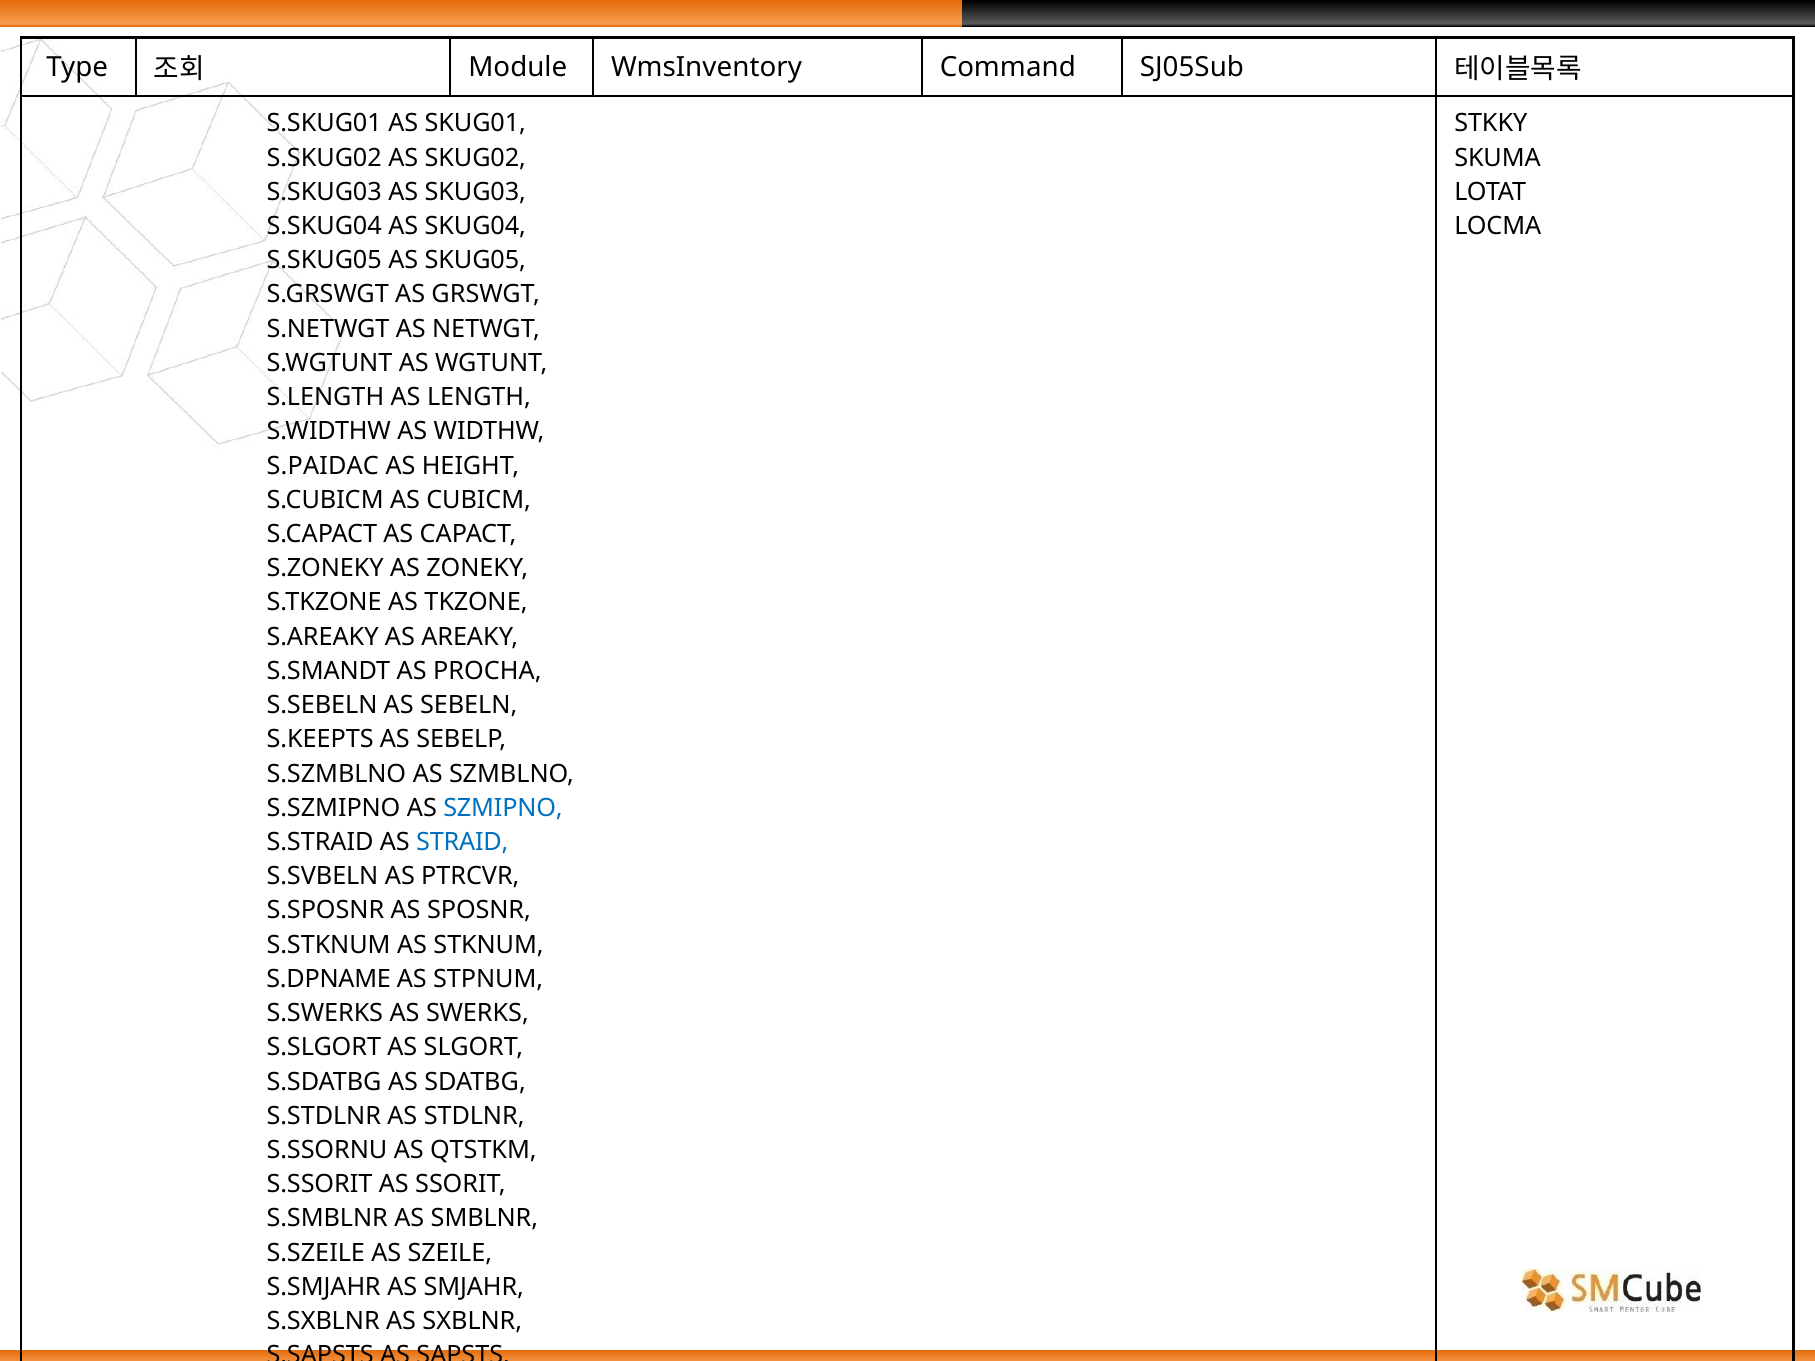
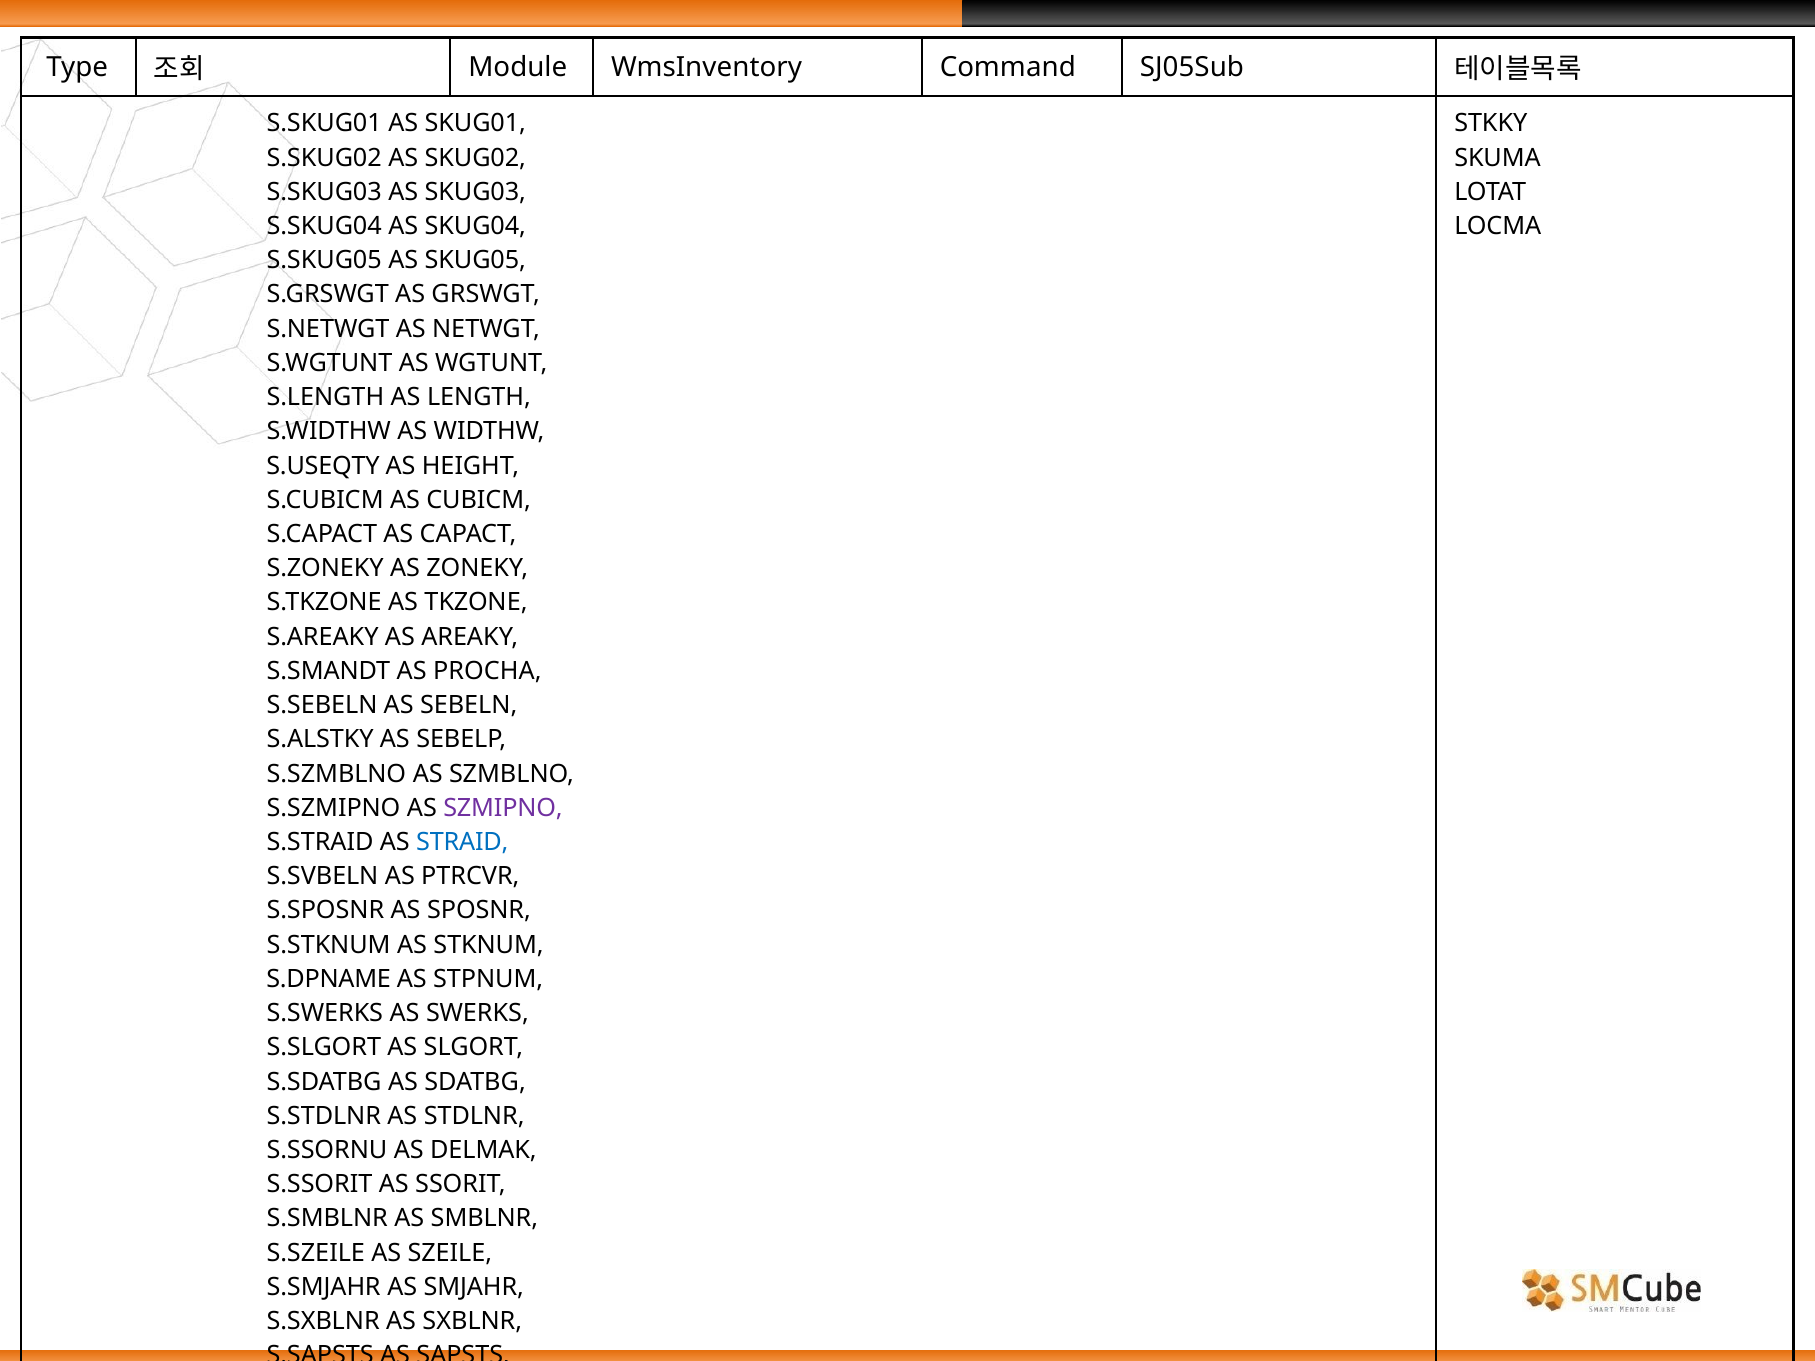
S.PAIDAC: S.PAIDAC -> S.USEQTY
S.KEEPTS: S.KEEPTS -> S.ALSTKY
SZMIPNO colour: blue -> purple
QTSTKM: QTSTKM -> DELMAK
